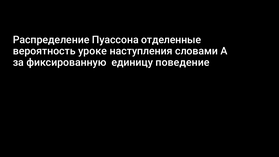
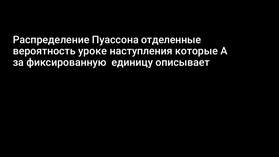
словами: словами -> которые
поведение: поведение -> описывает
